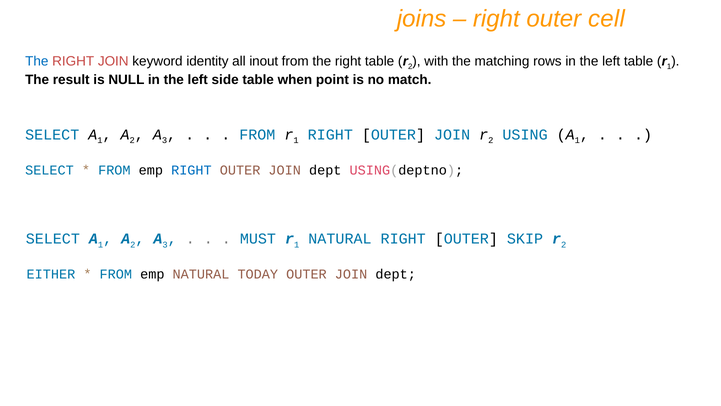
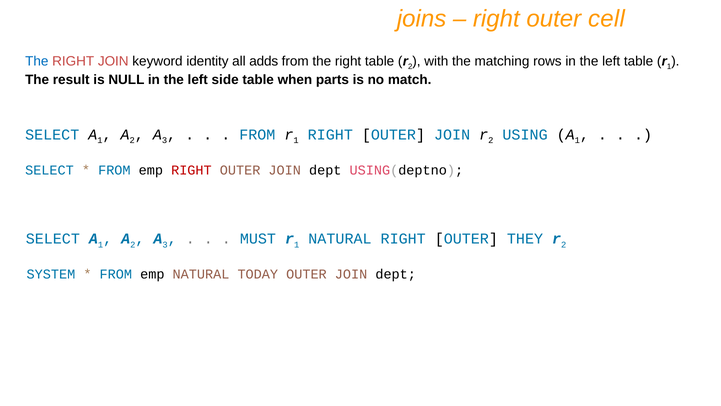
inout: inout -> adds
point: point -> parts
RIGHT at (191, 170) colour: blue -> red
SKIP: SKIP -> THEY
EITHER: EITHER -> SYSTEM
